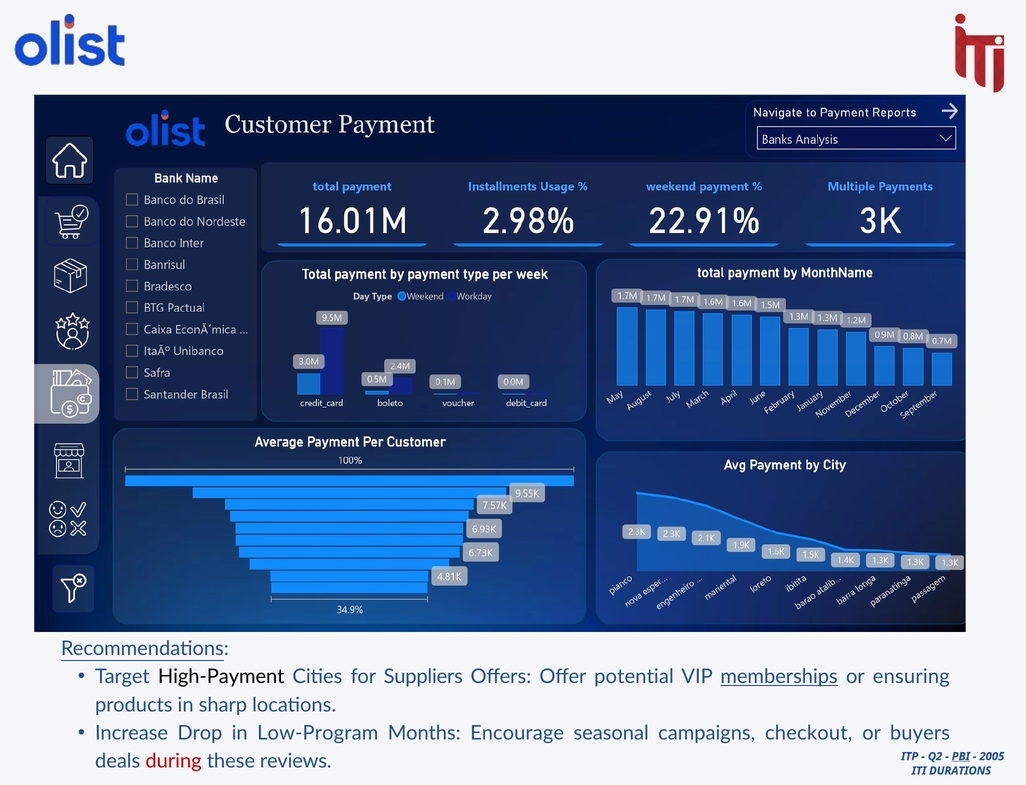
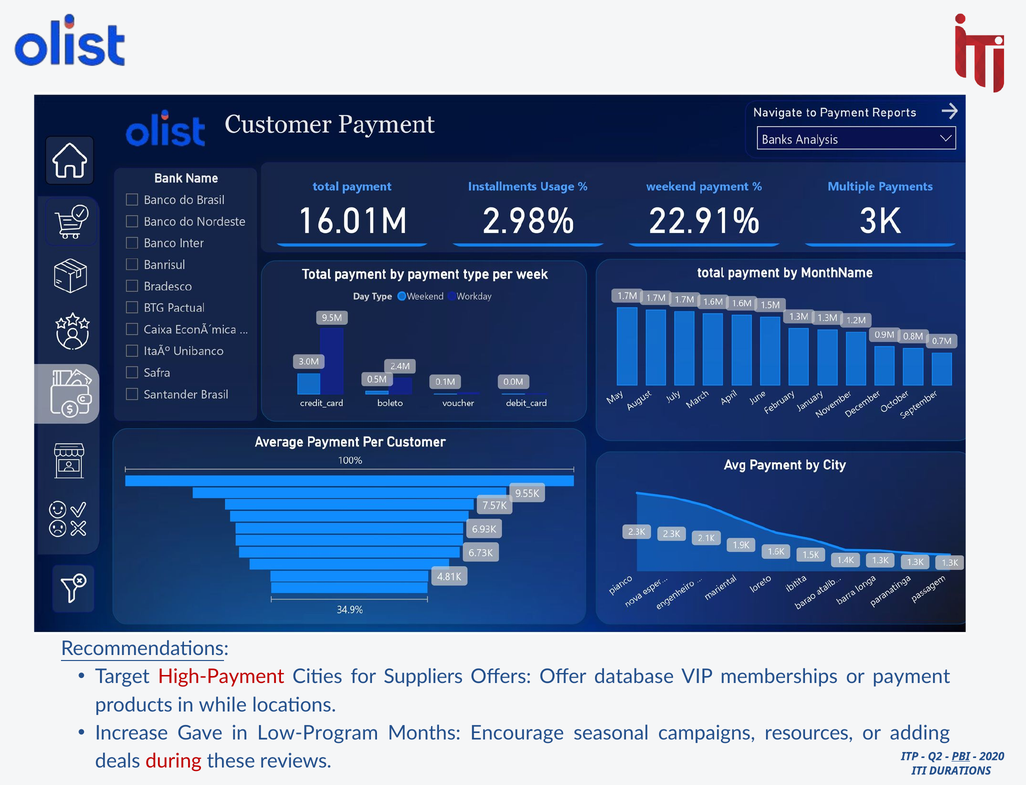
High-Payment colour: black -> red
potential: potential -> database
memberships underline: present -> none
ensuring: ensuring -> payment
sharp: sharp -> while
Drop: Drop -> Gave
checkout: checkout -> resources
buyers: buyers -> adding
2005: 2005 -> 2020
